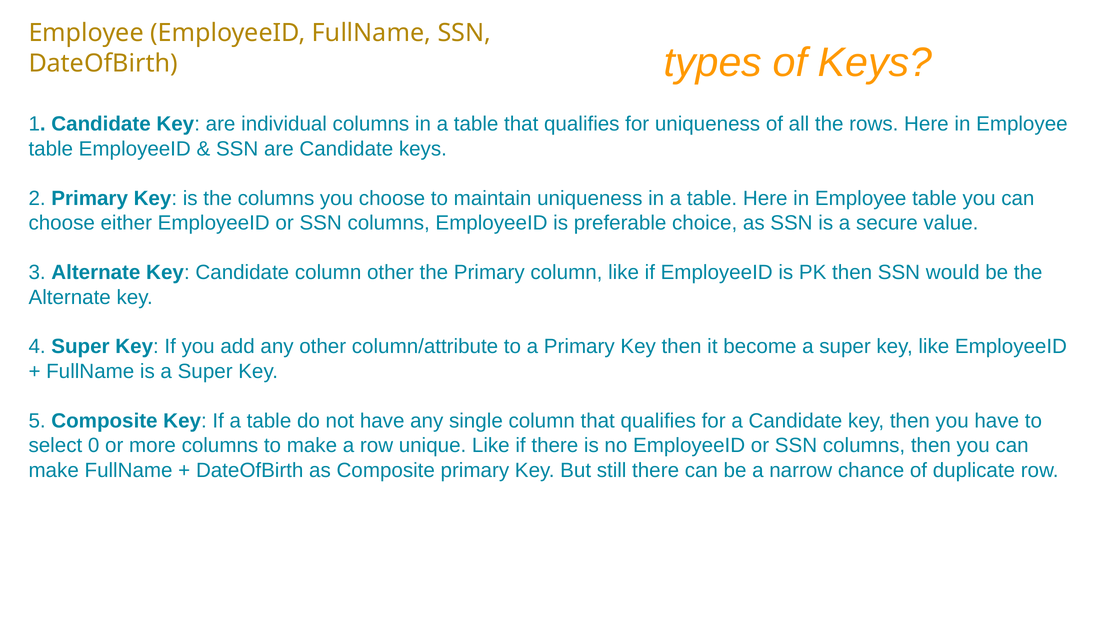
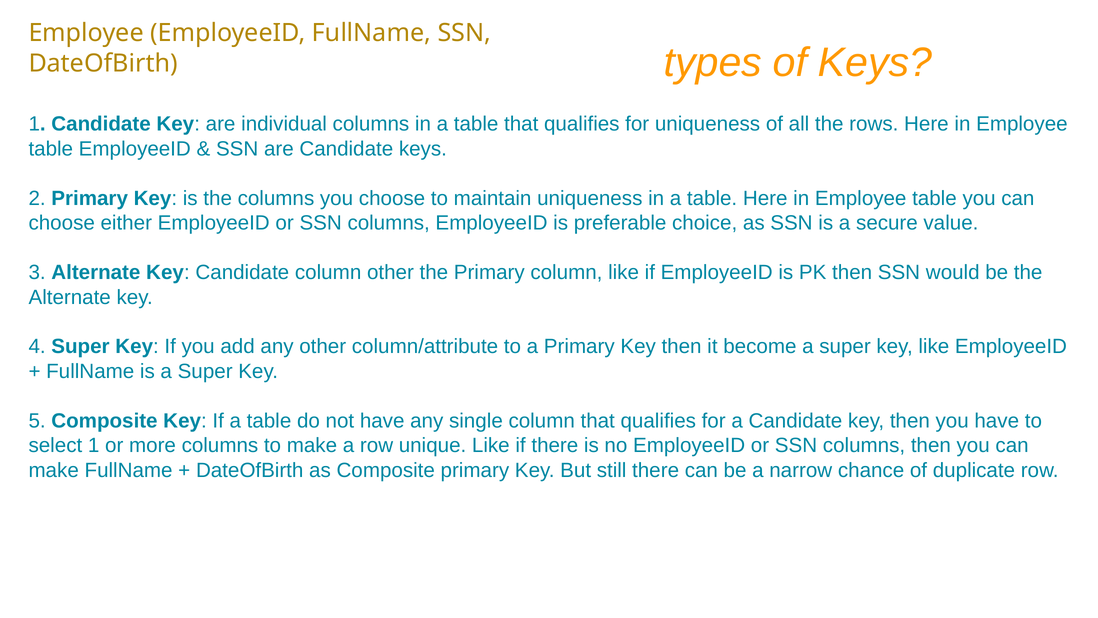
select 0: 0 -> 1
